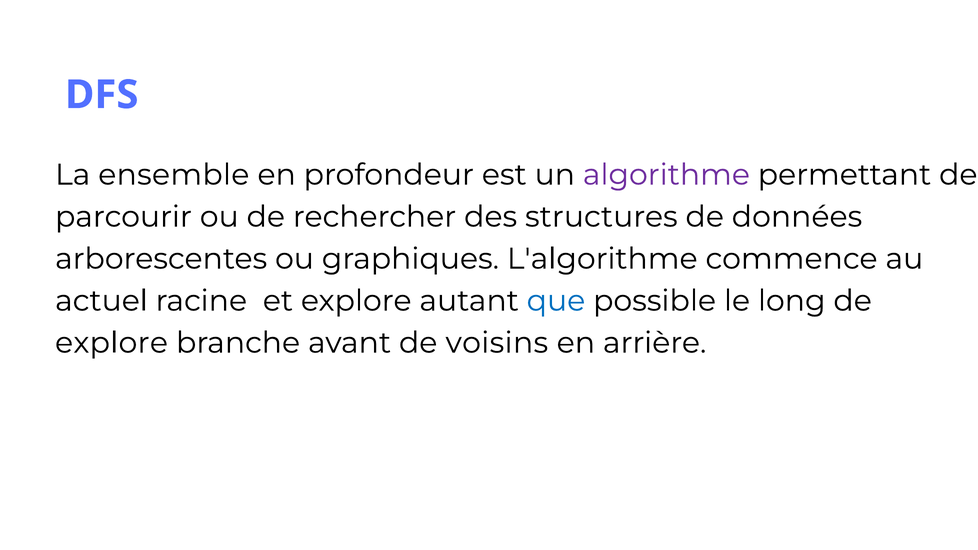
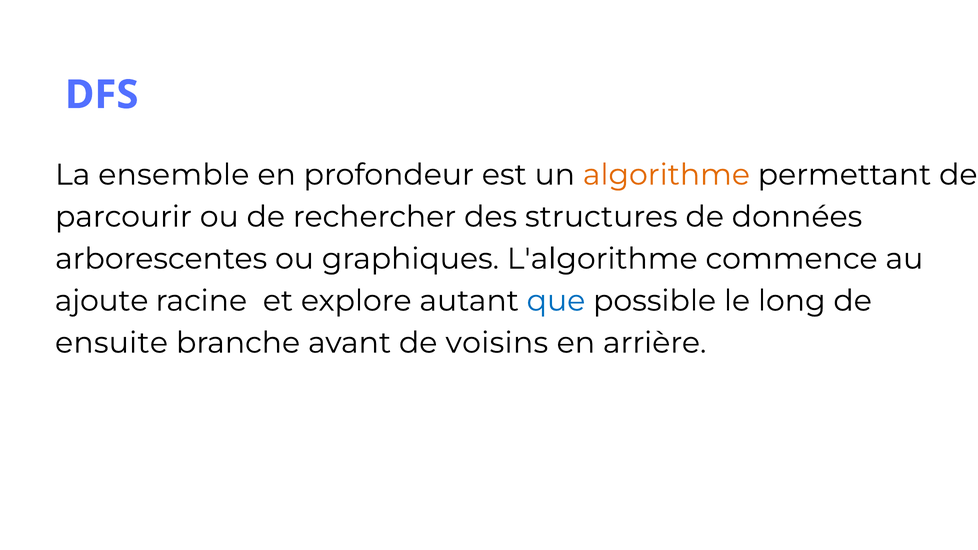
algorithme colour: purple -> orange
actuel: actuel -> ajoute
explore at (111, 343): explore -> ensuite
